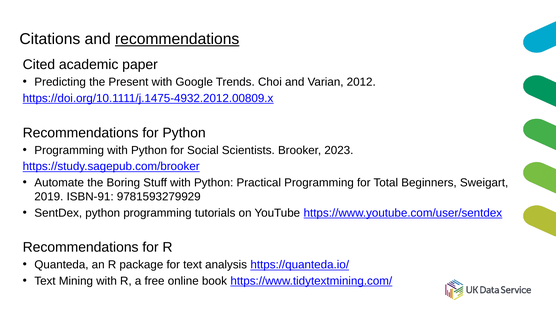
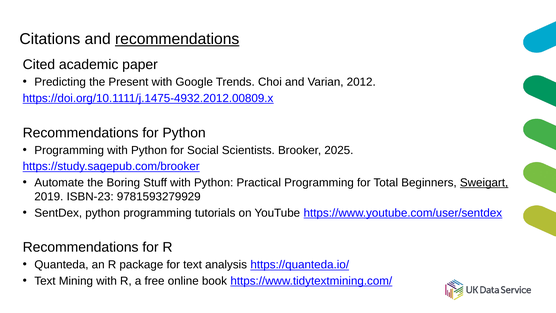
2023: 2023 -> 2025
Sweigart underline: none -> present
ISBN-91: ISBN-91 -> ISBN-23
